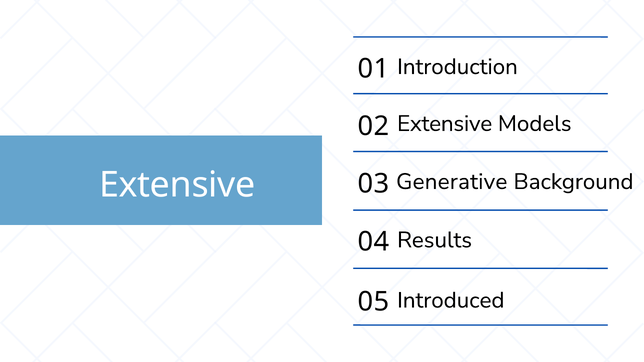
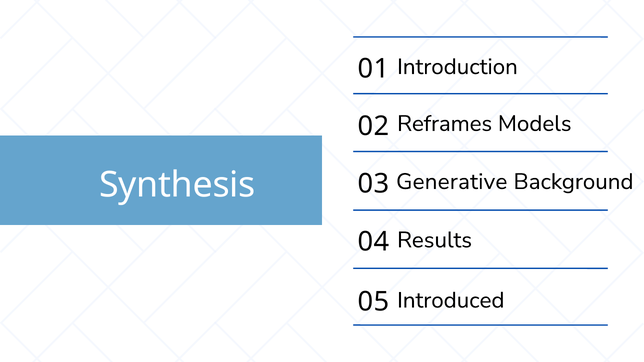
Extensive at (445, 124): Extensive -> Reframes
Extensive at (177, 185): Extensive -> Synthesis
